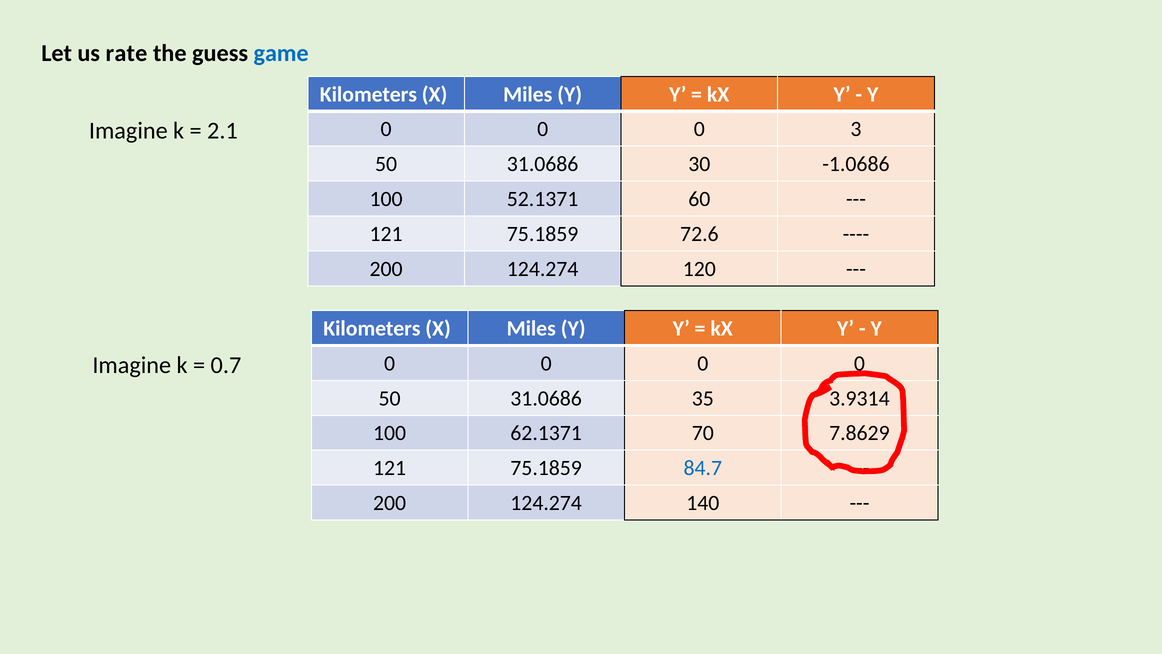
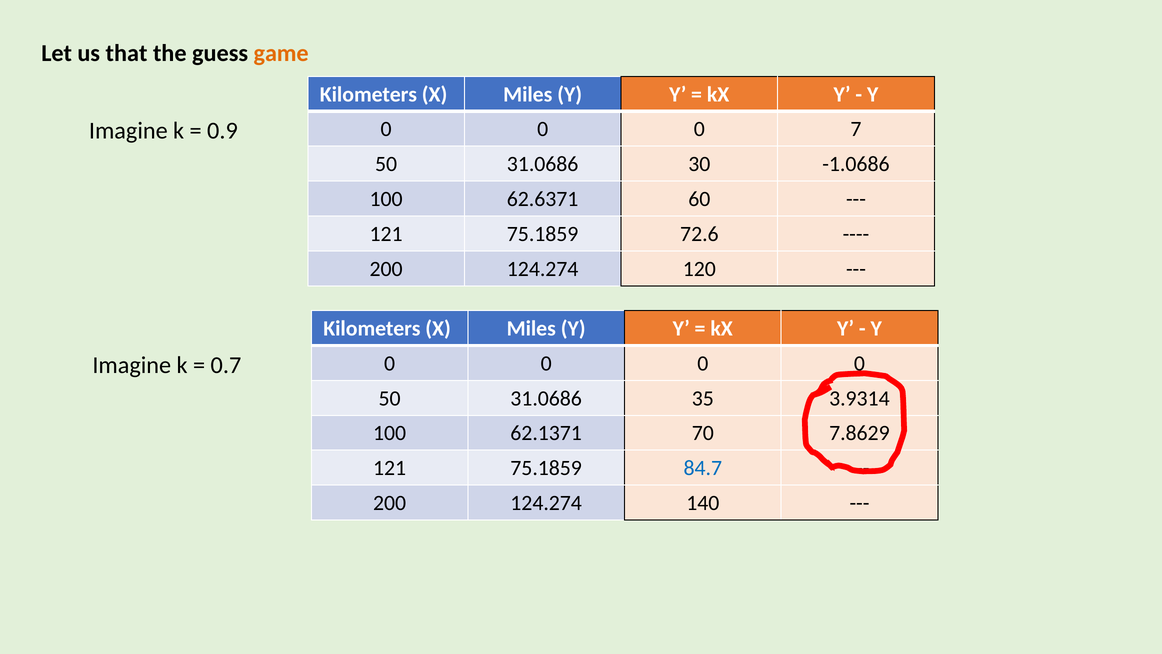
rate: rate -> that
game colour: blue -> orange
3: 3 -> 7
2.1: 2.1 -> 0.9
52.1371: 52.1371 -> 62.6371
